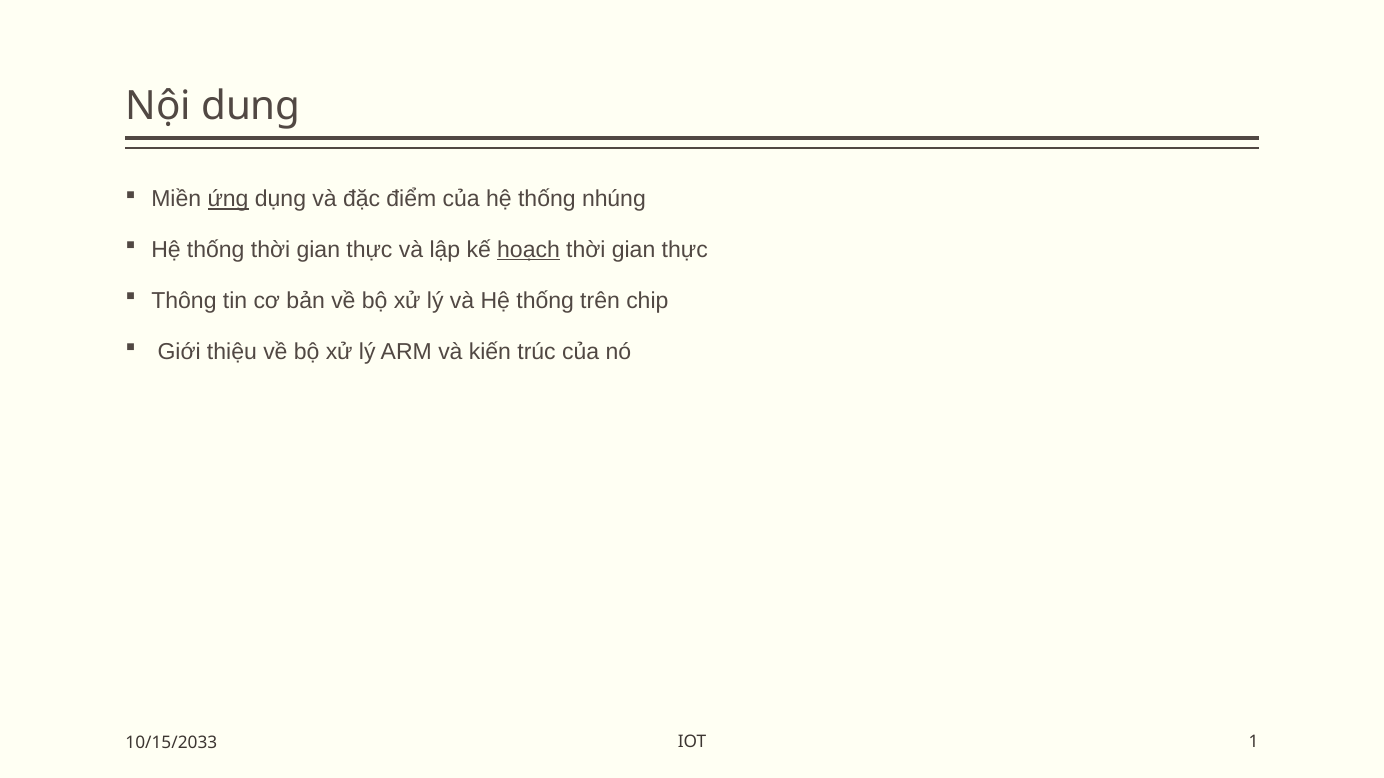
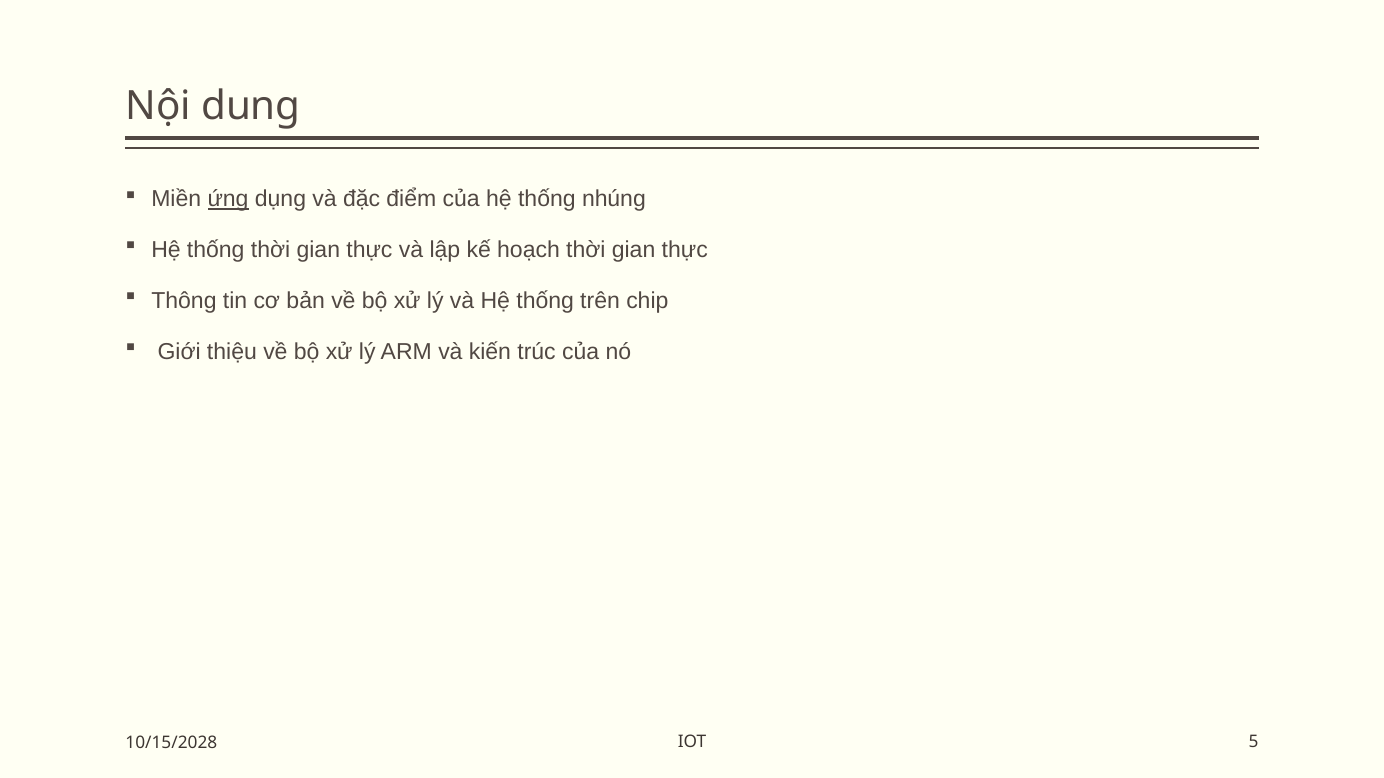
hoạch underline: present -> none
1: 1 -> 5
10/15/2033: 10/15/2033 -> 10/15/2028
